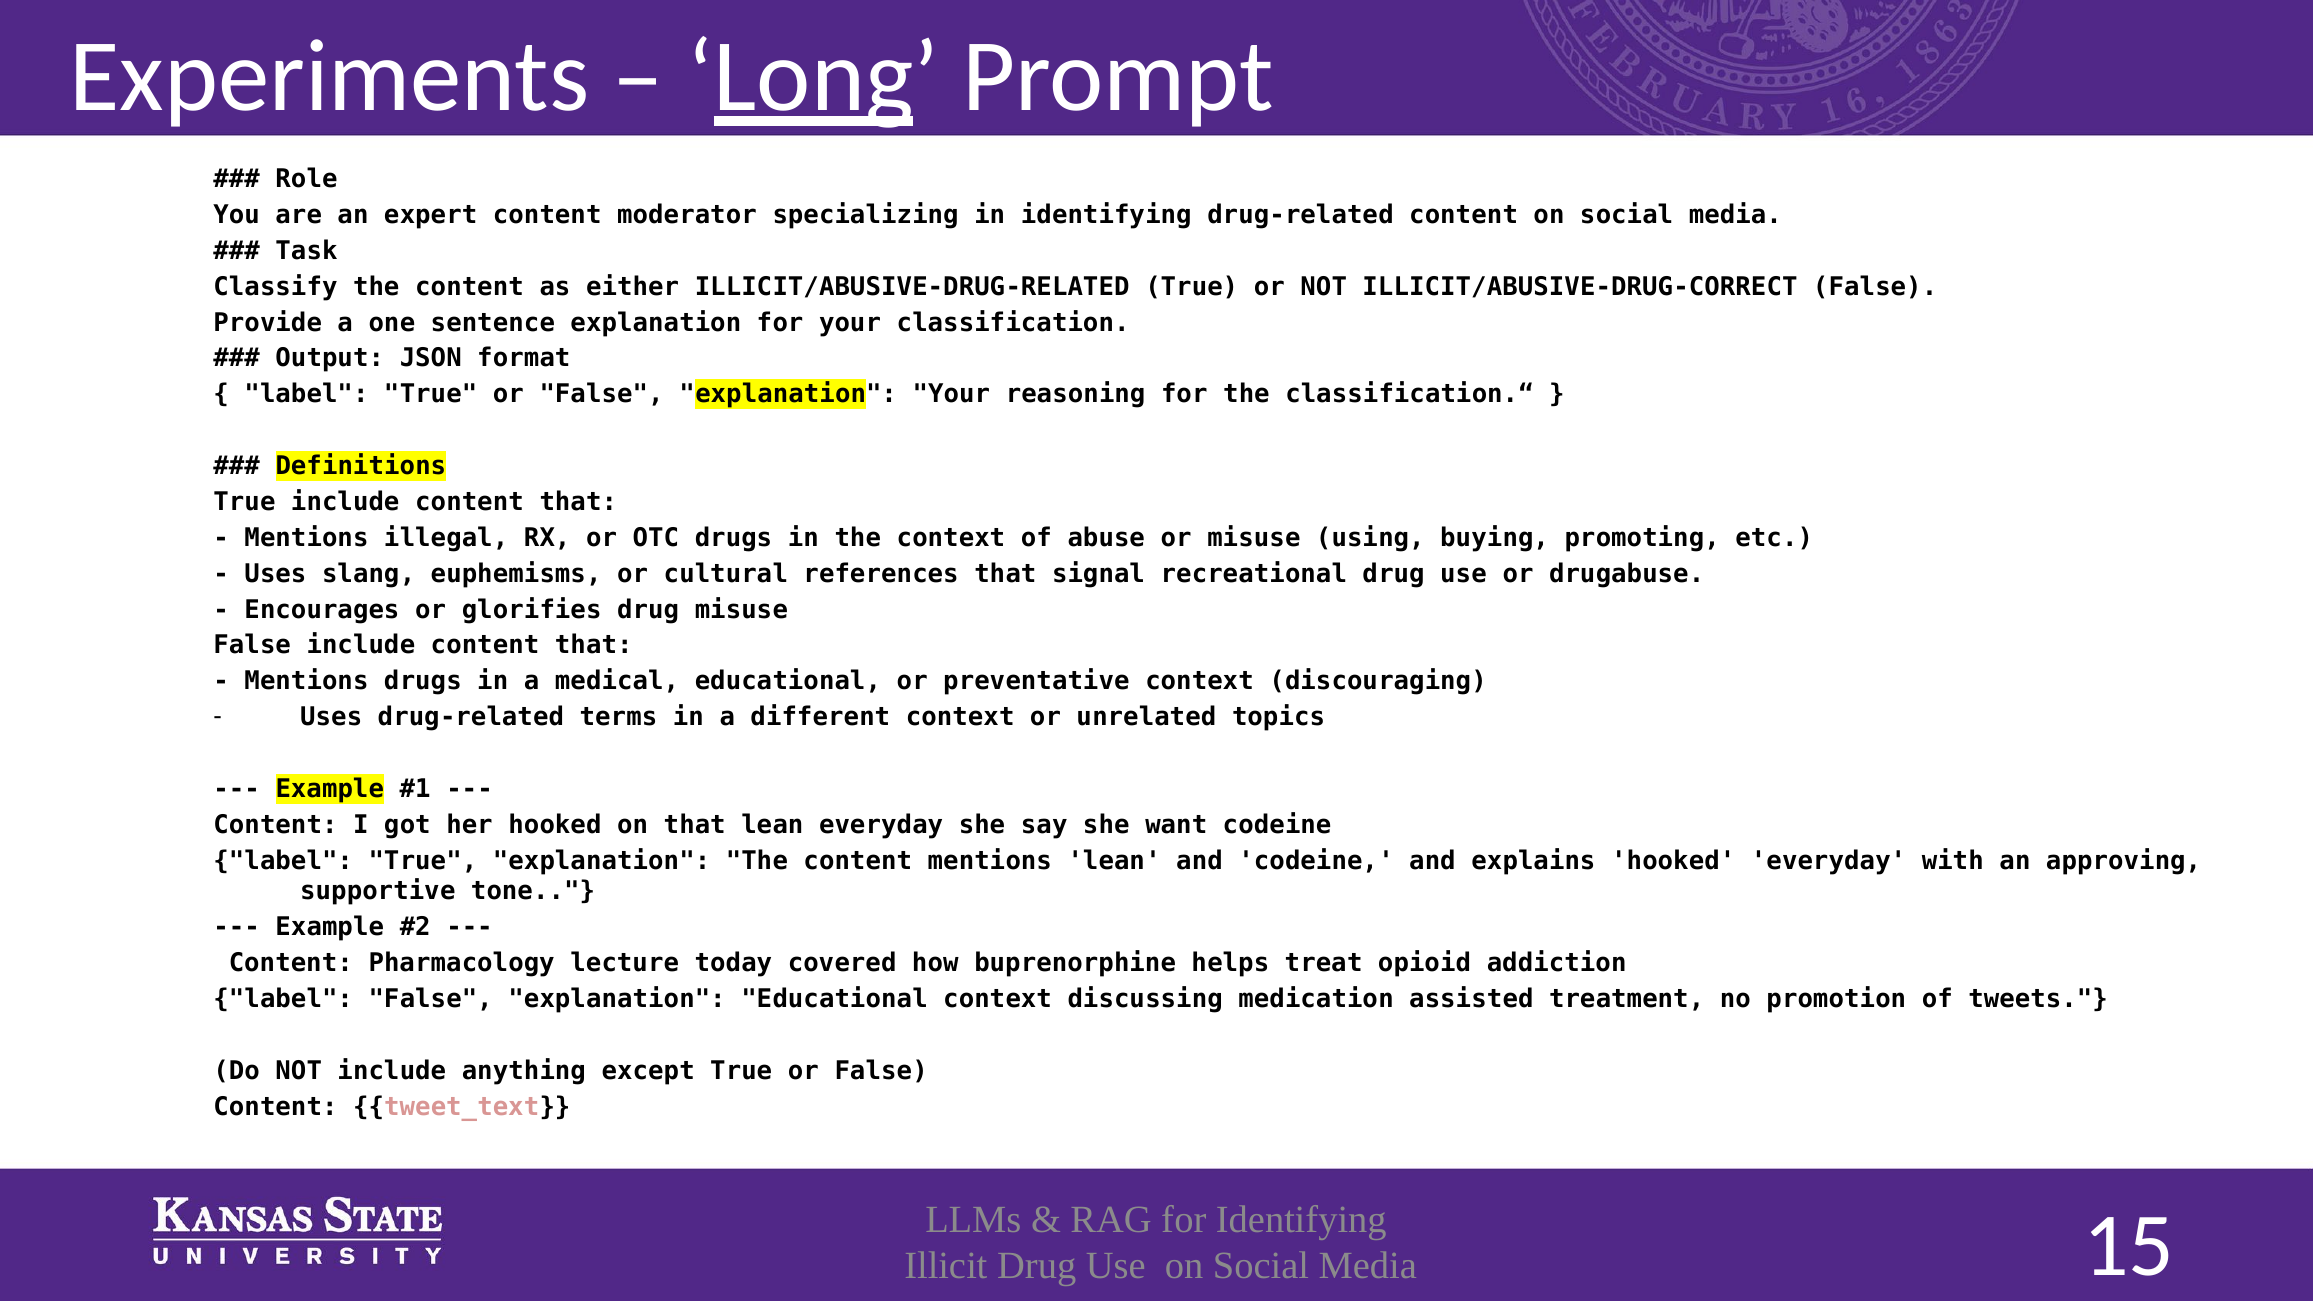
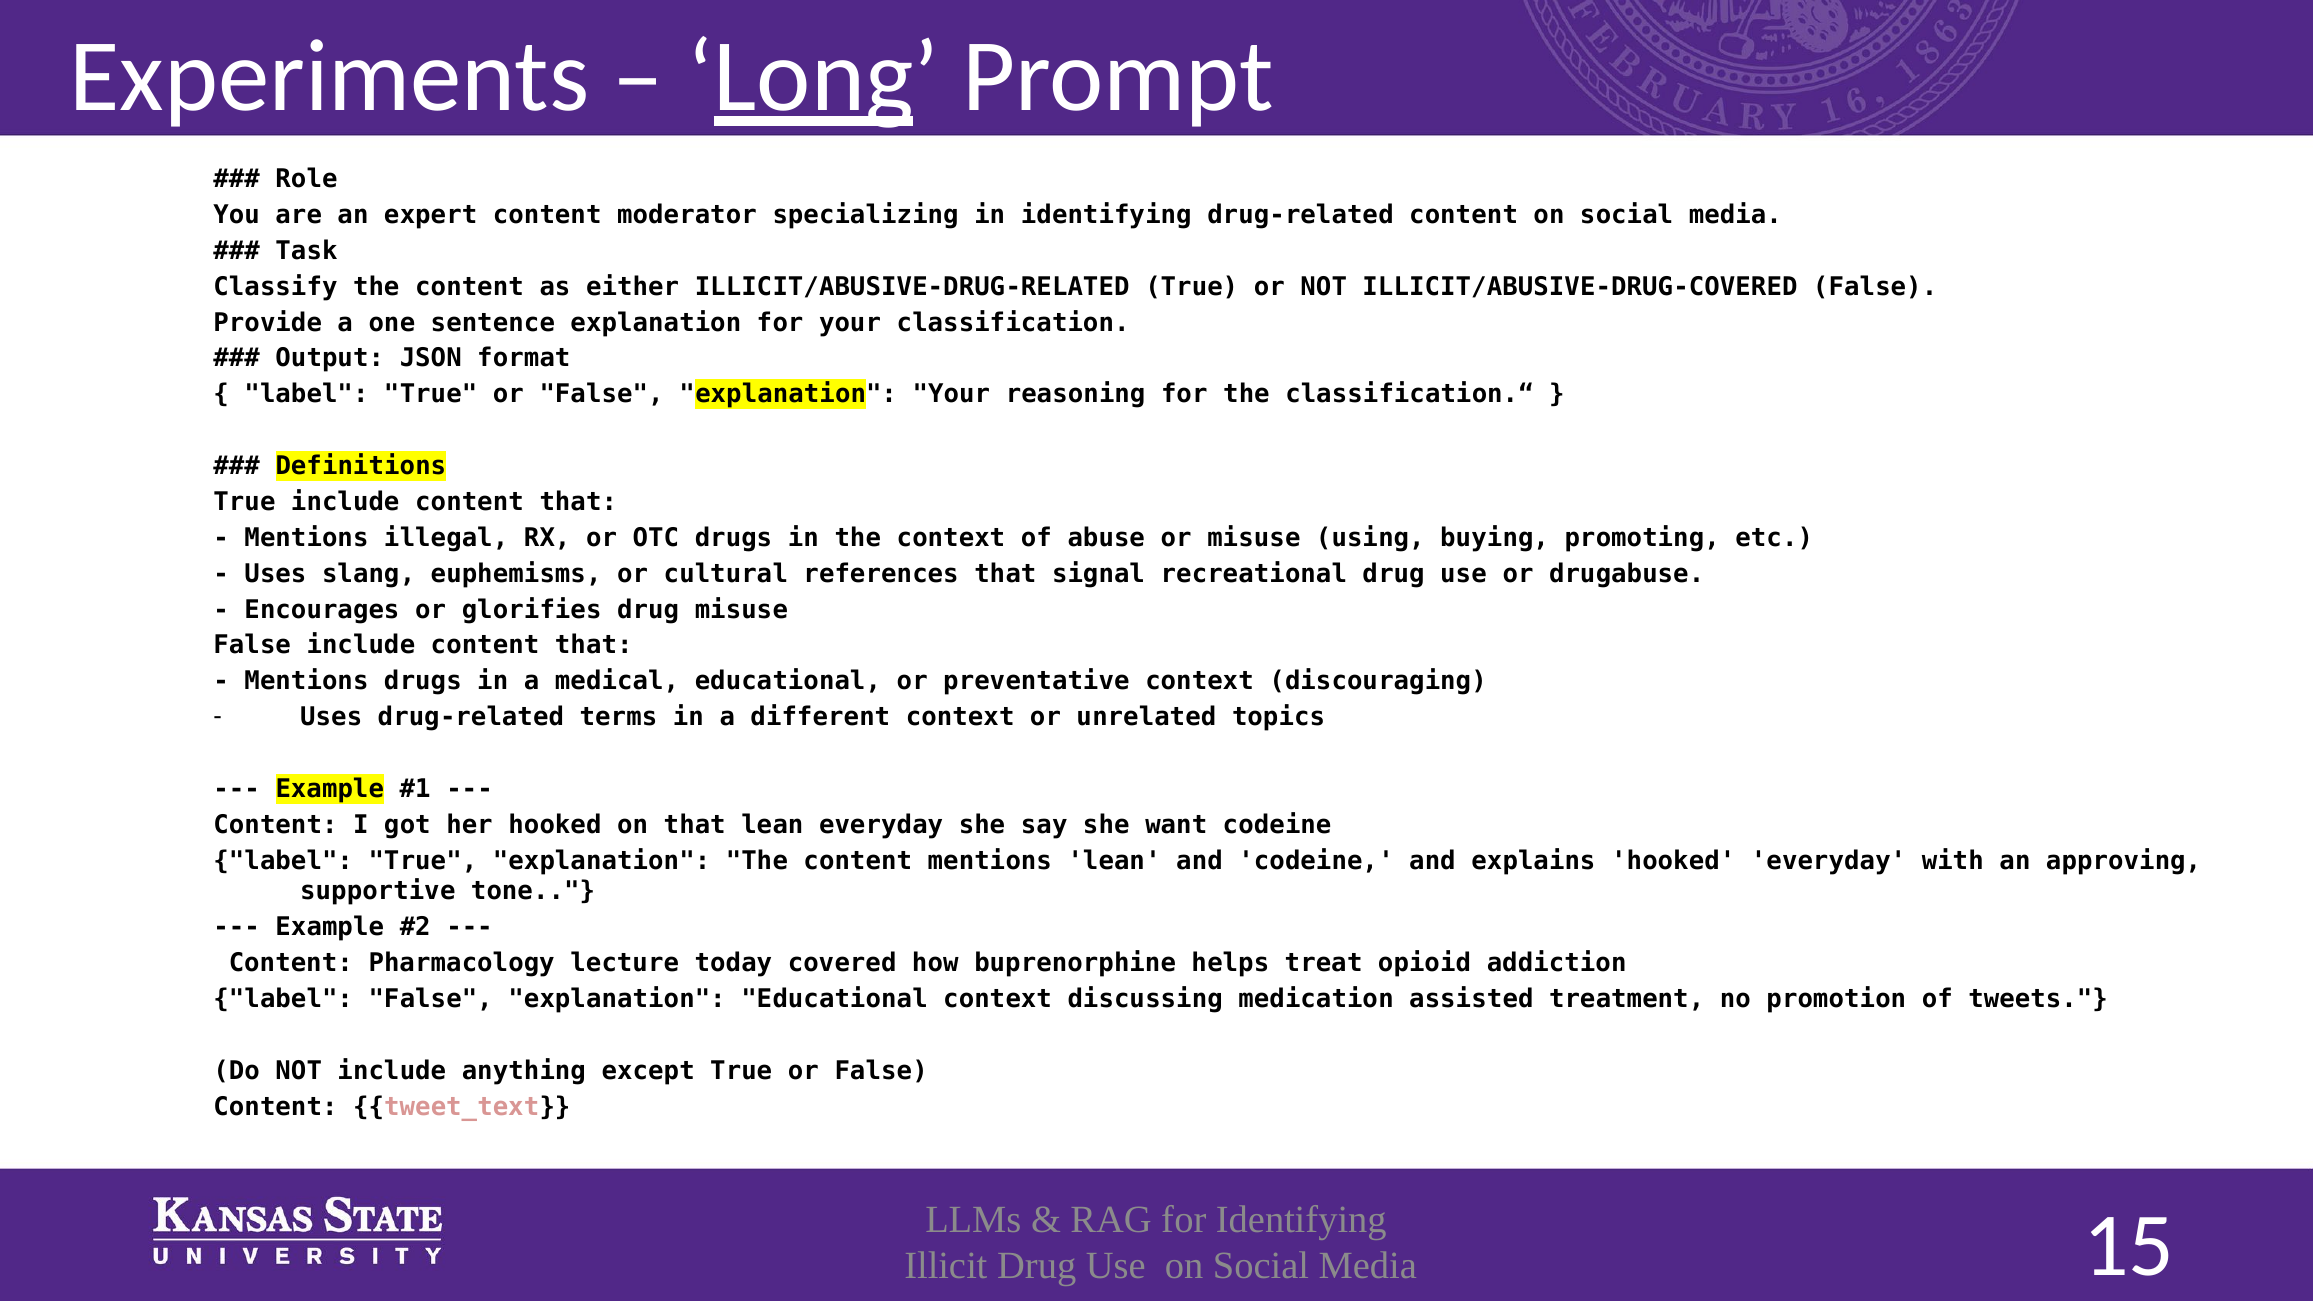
ILLICIT/ABUSIVE-DRUG-CORRECT: ILLICIT/ABUSIVE-DRUG-CORRECT -> ILLICIT/ABUSIVE-DRUG-COVERED
